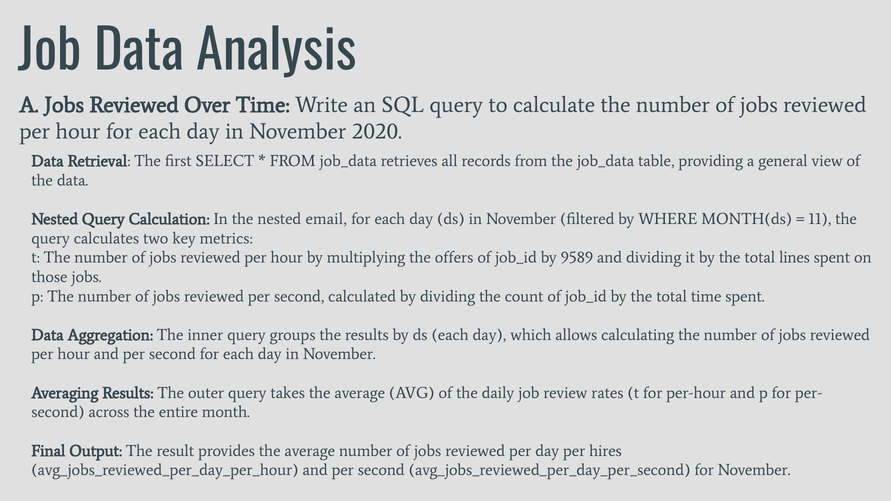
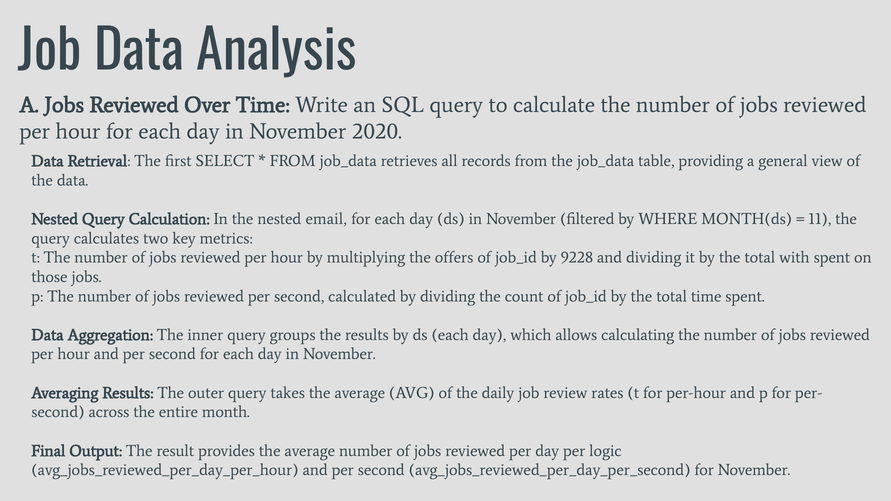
9589: 9589 -> 9228
lines: lines -> with
hires: hires -> logic
